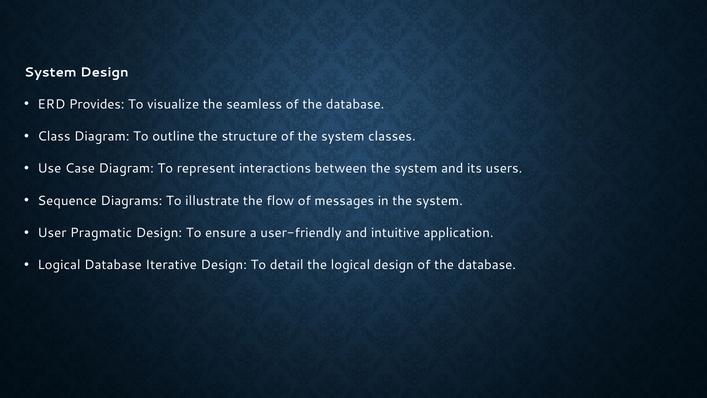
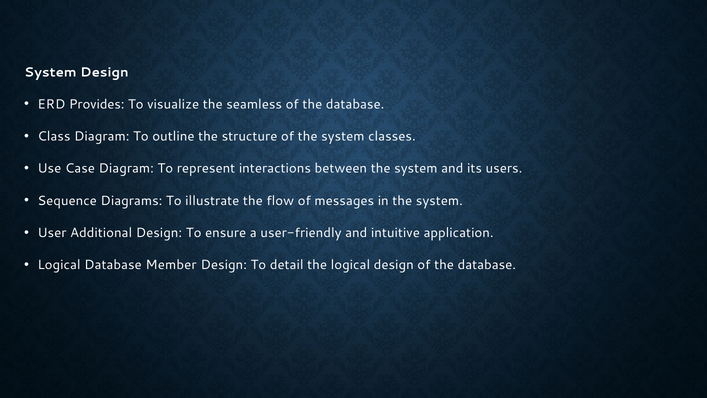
Pragmatic: Pragmatic -> Additional
Iterative: Iterative -> Member
